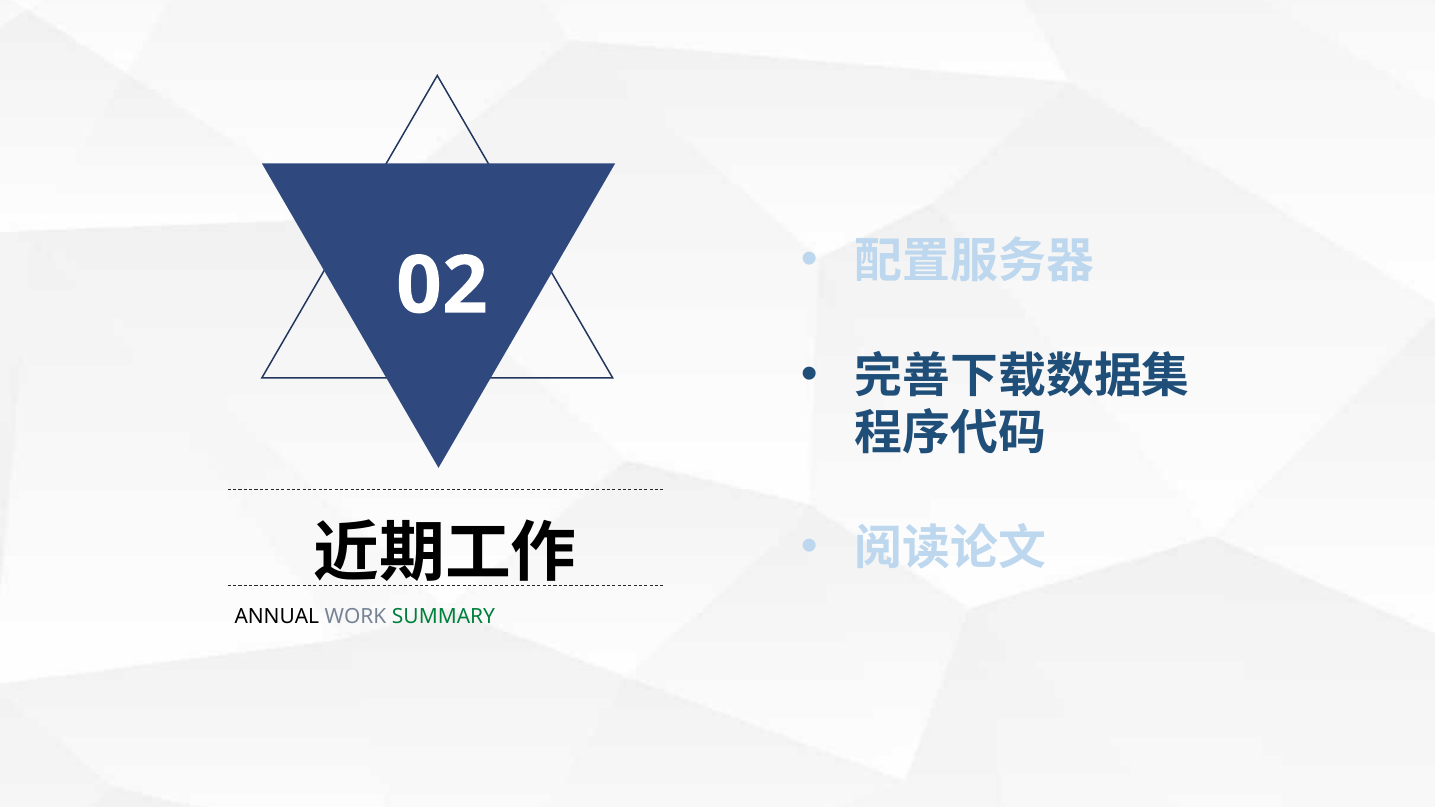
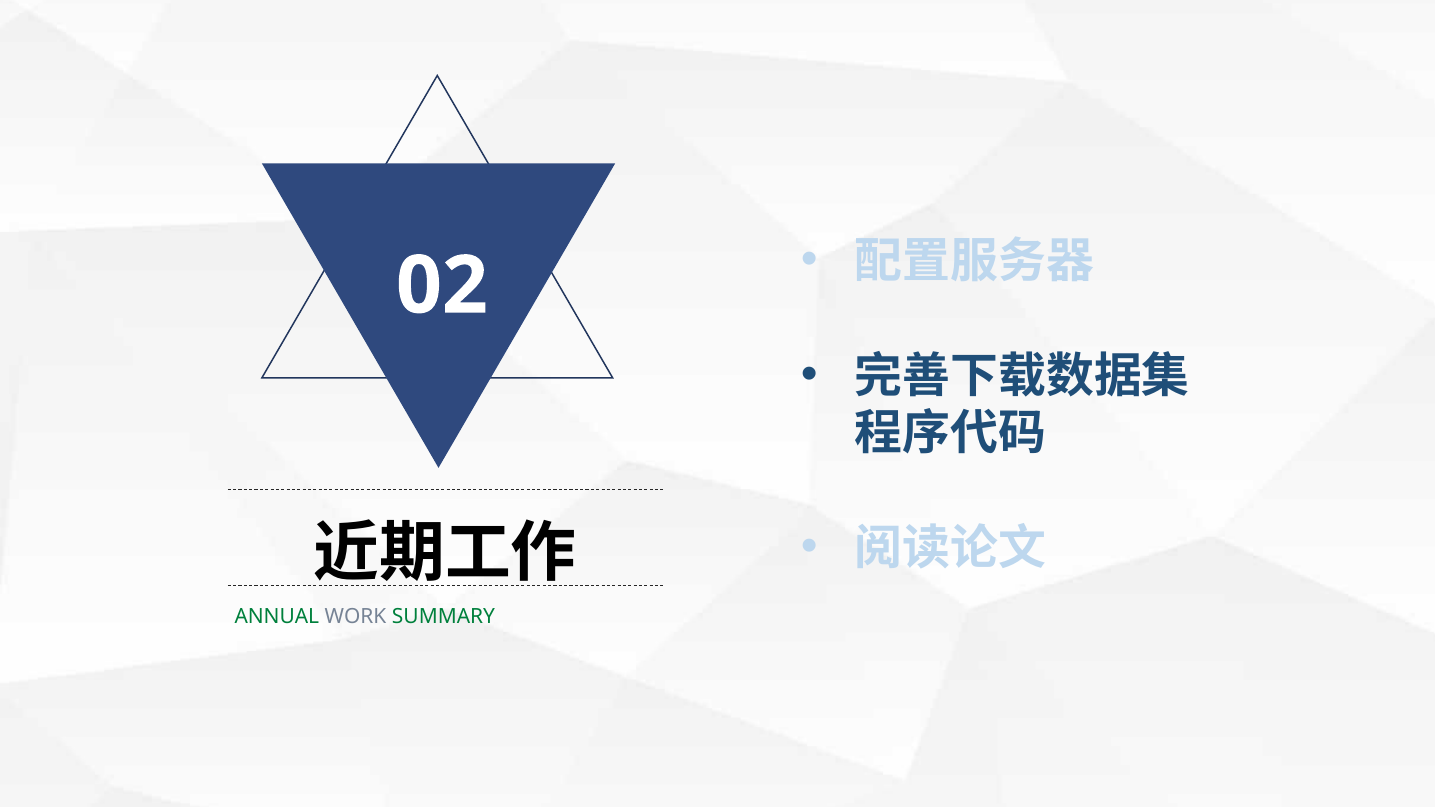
ANNUAL colour: black -> green
